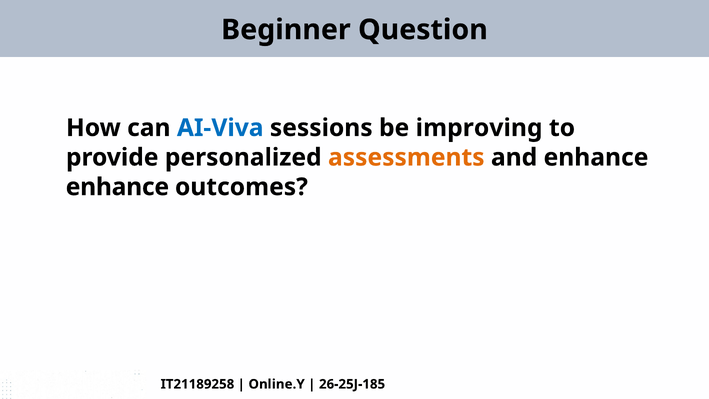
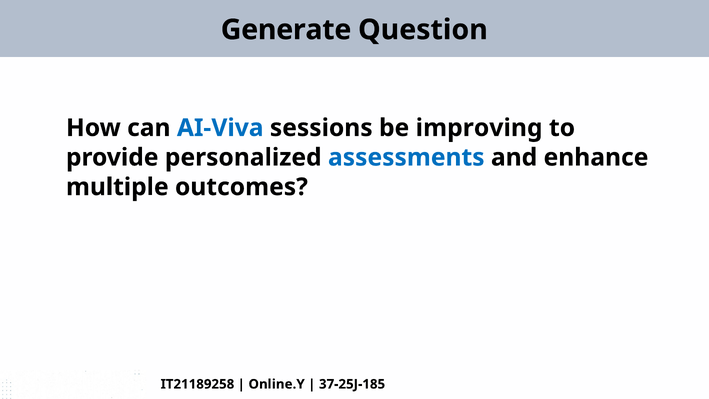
Beginner: Beginner -> Generate
assessments colour: orange -> blue
enhance at (117, 187): enhance -> multiple
26-25J-185: 26-25J-185 -> 37-25J-185
